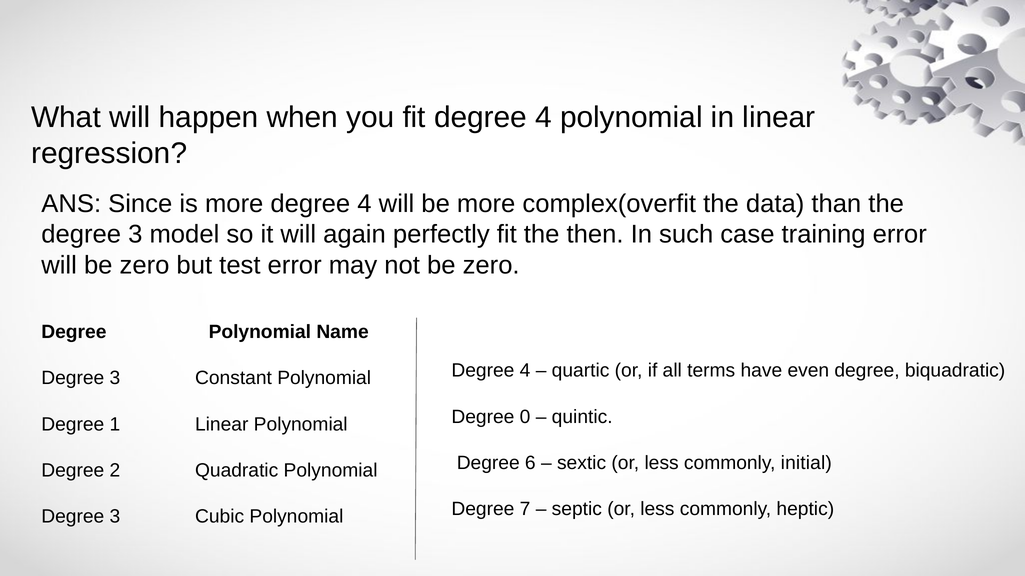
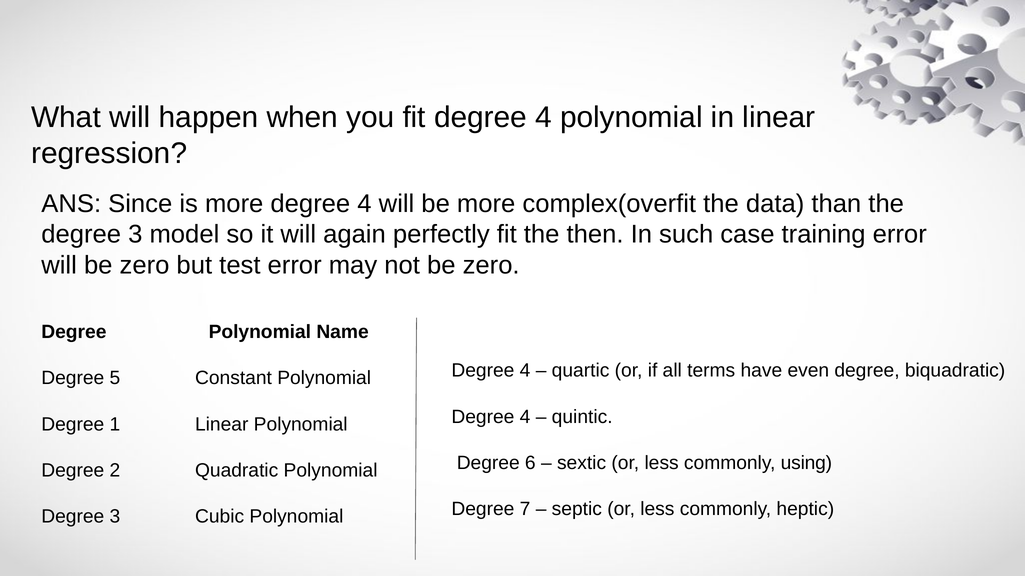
3 at (115, 379): 3 -> 5
0 at (525, 417): 0 -> 4
initial: initial -> using
